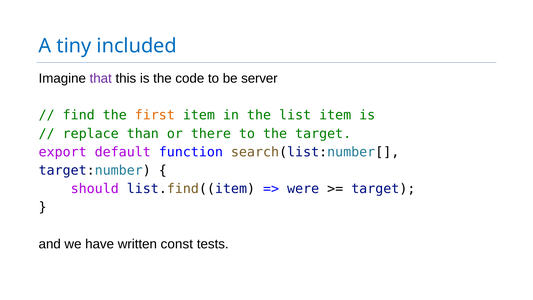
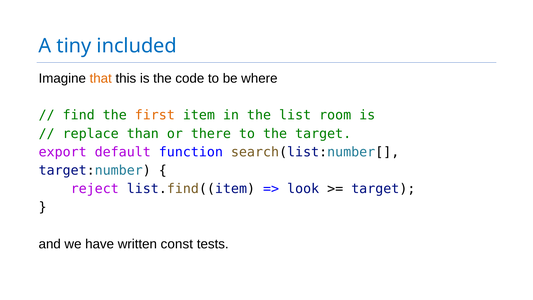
that colour: purple -> orange
server: server -> where
list item: item -> room
should: should -> reject
were: were -> look
